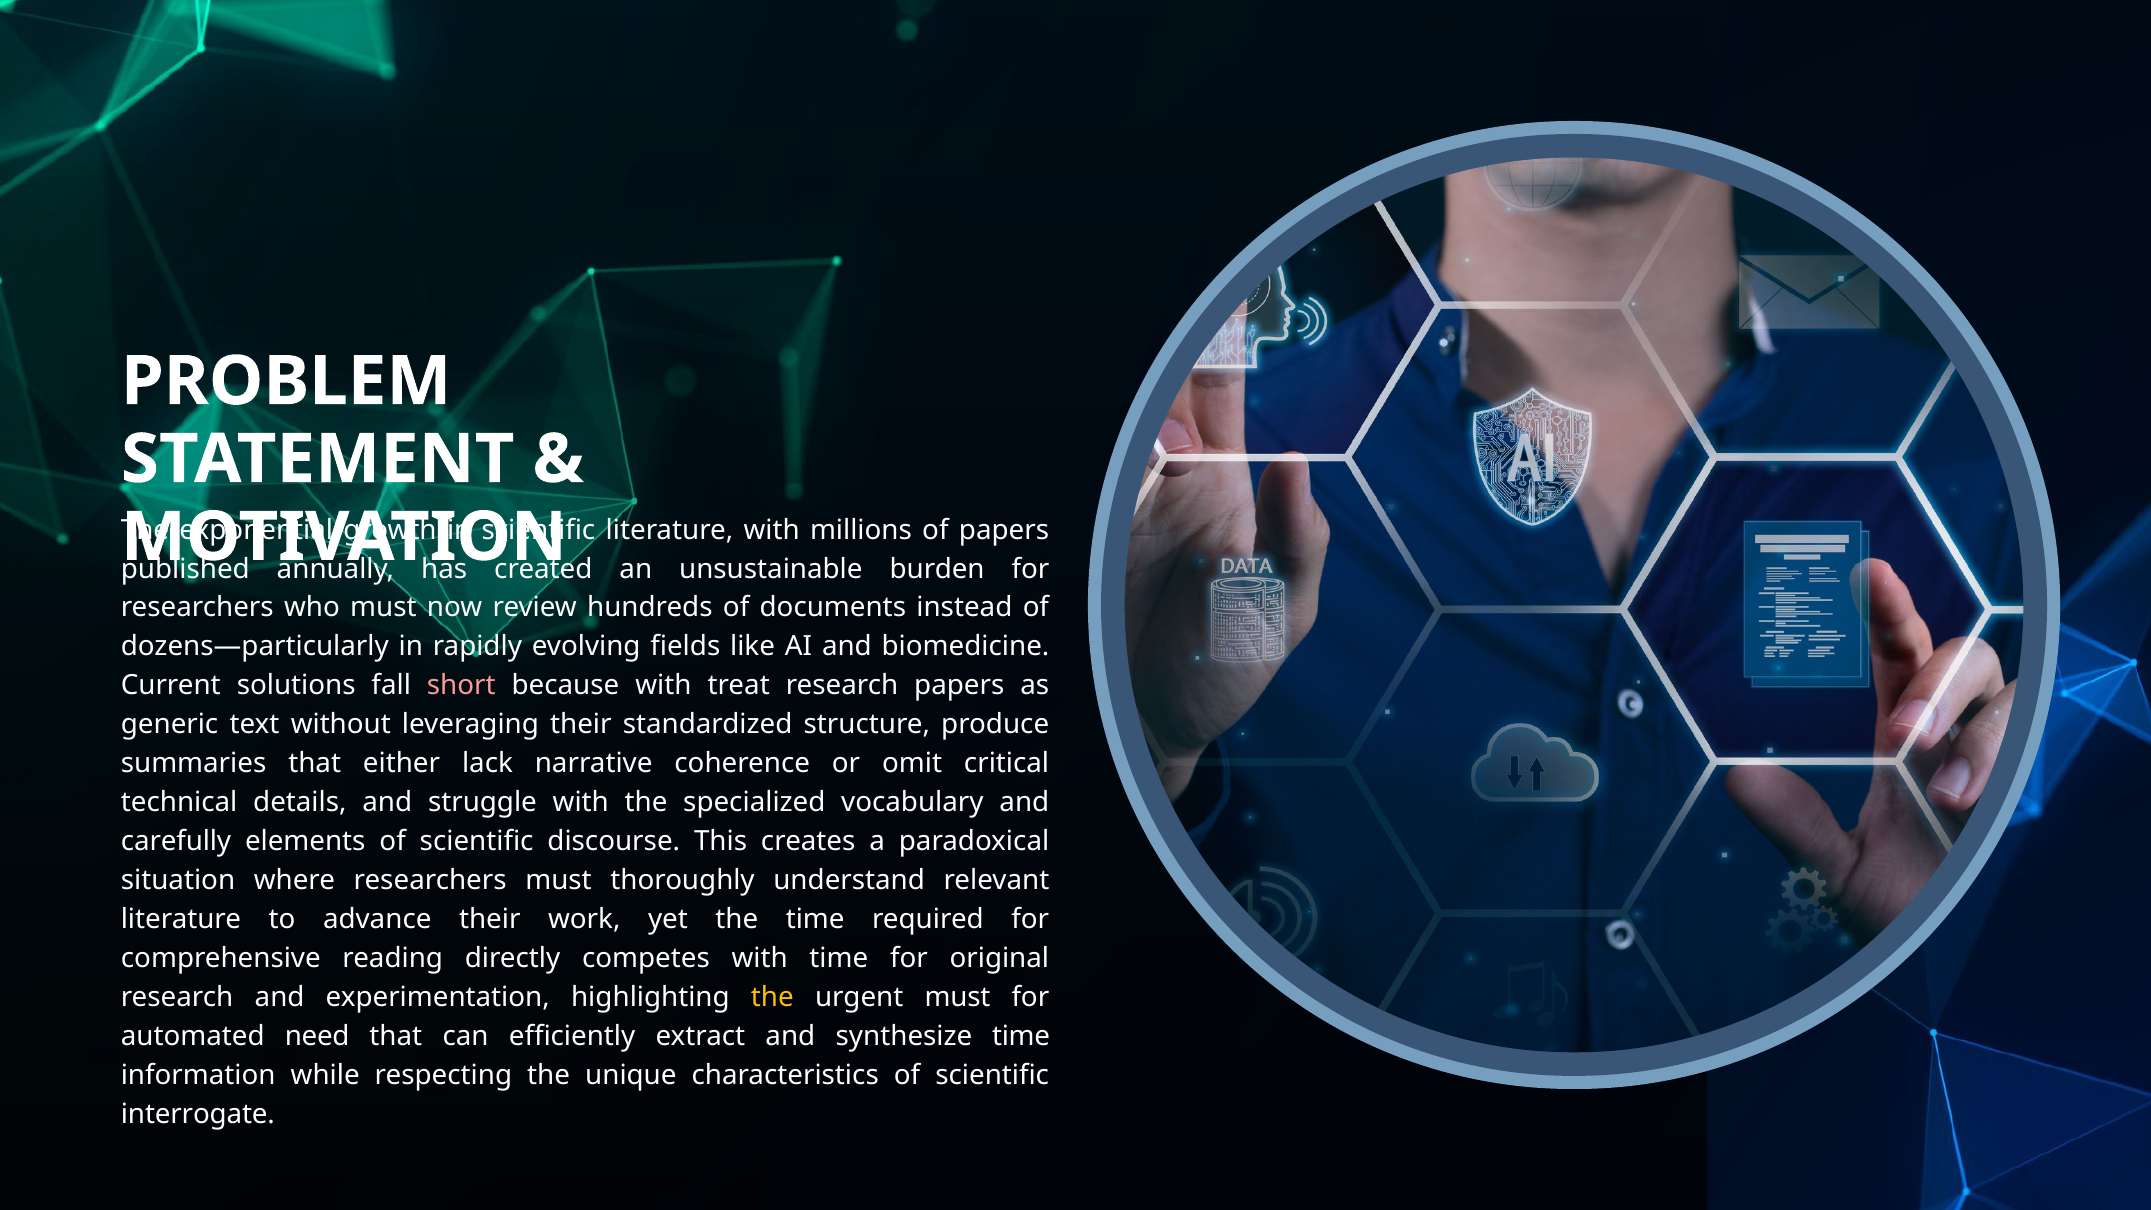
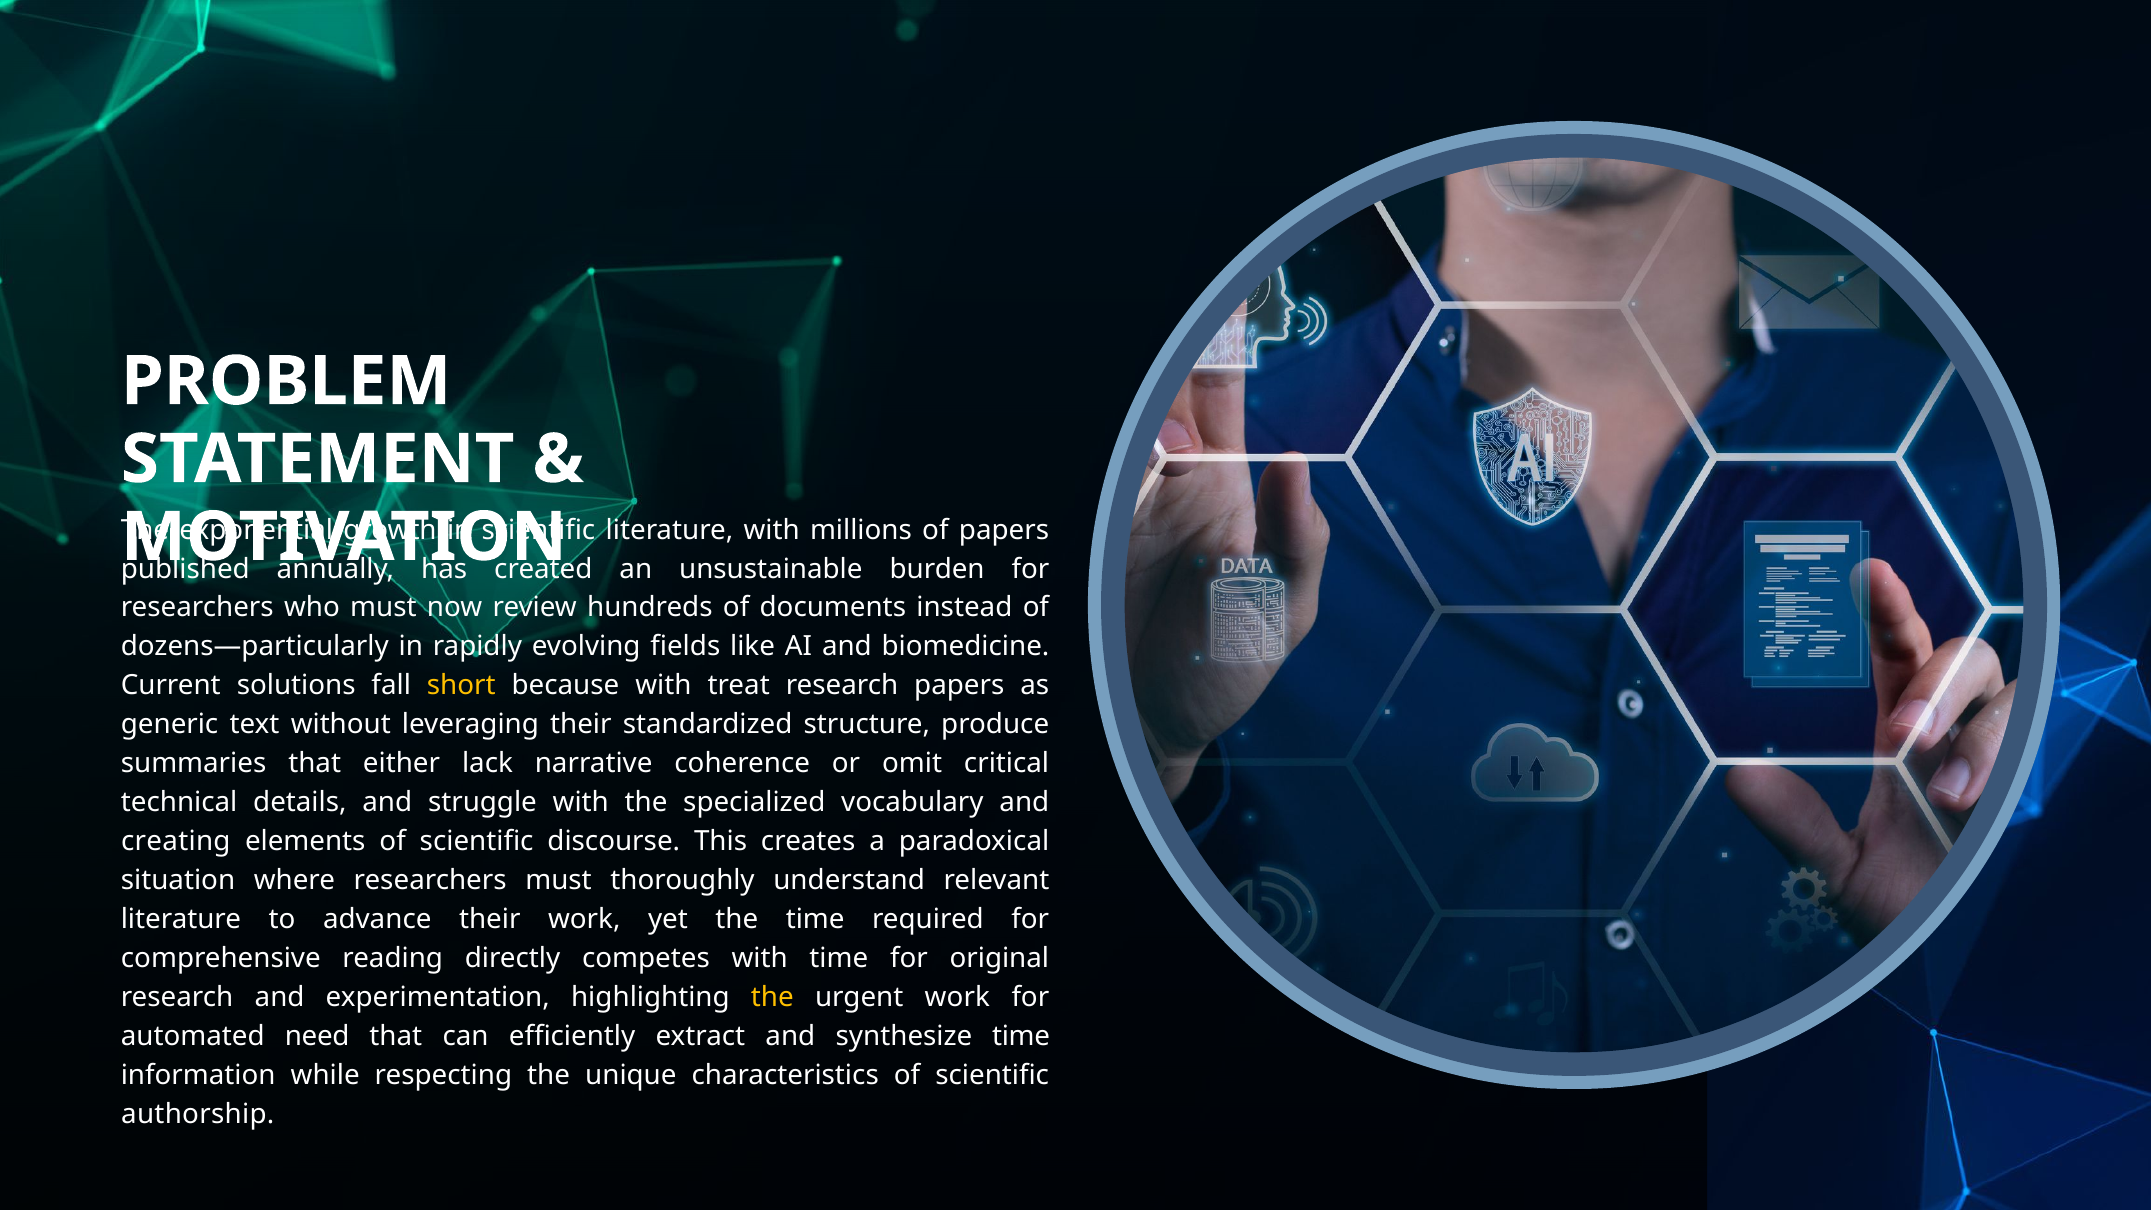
short colour: pink -> yellow
carefully: carefully -> creating
urgent must: must -> work
interrogate: interrogate -> authorship
